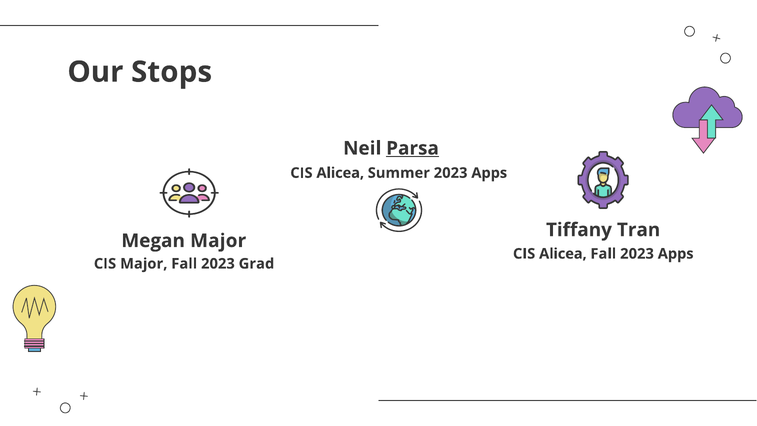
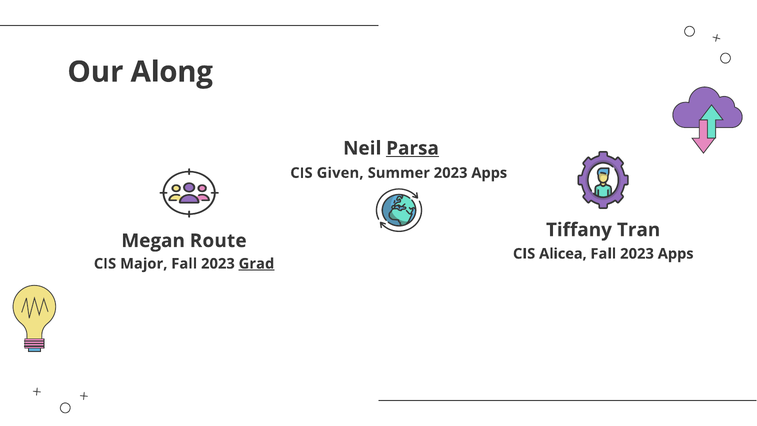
Stops: Stops -> Along
Alicea at (340, 173): Alicea -> Given
Megan Major: Major -> Route
Grad underline: none -> present
